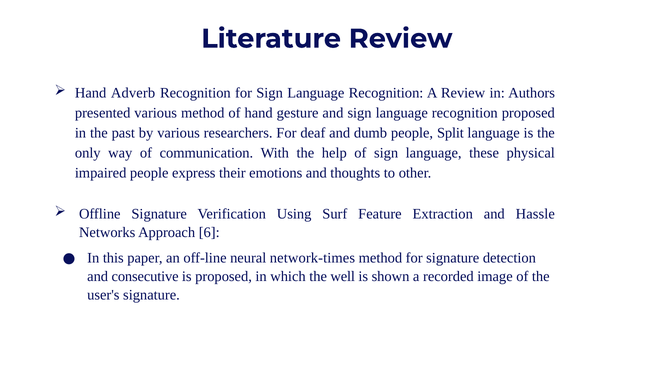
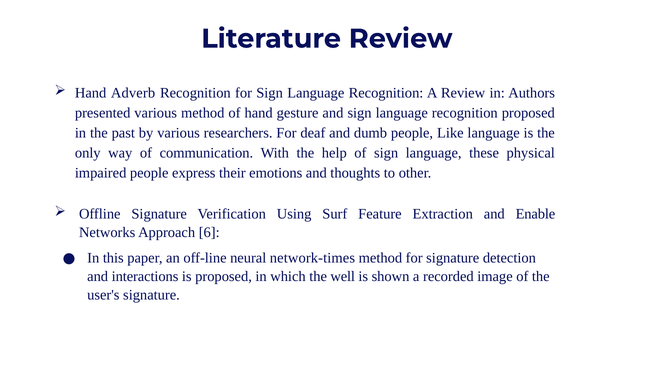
Split: Split -> Like
Hassle: Hassle -> Enable
consecutive: consecutive -> interactions
